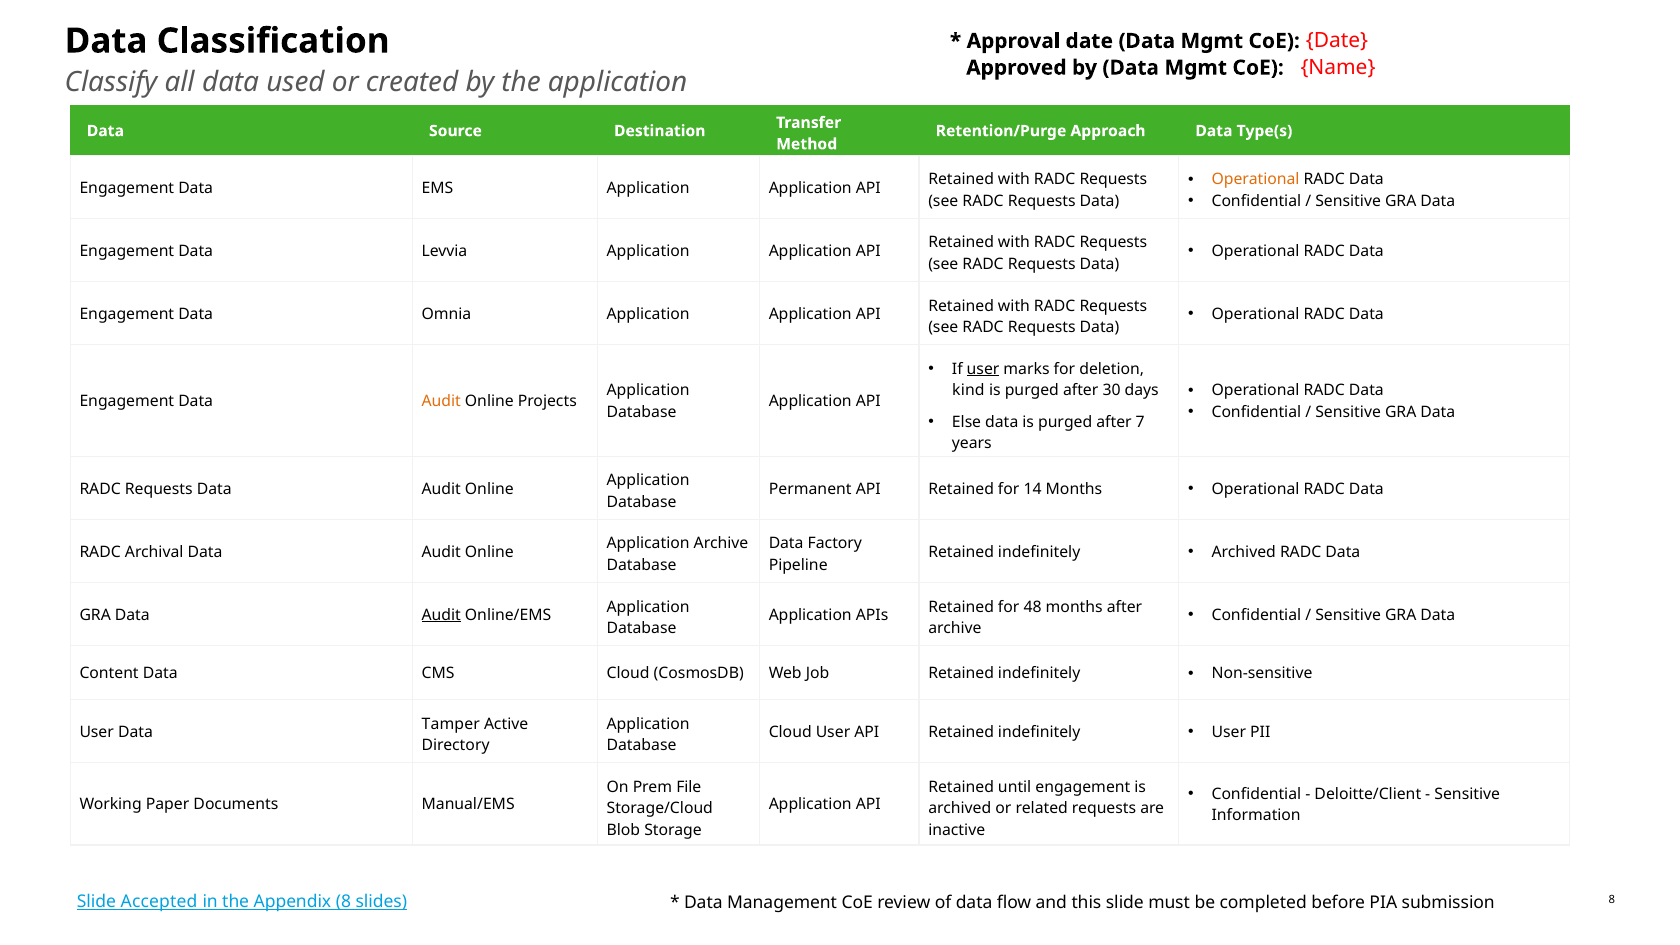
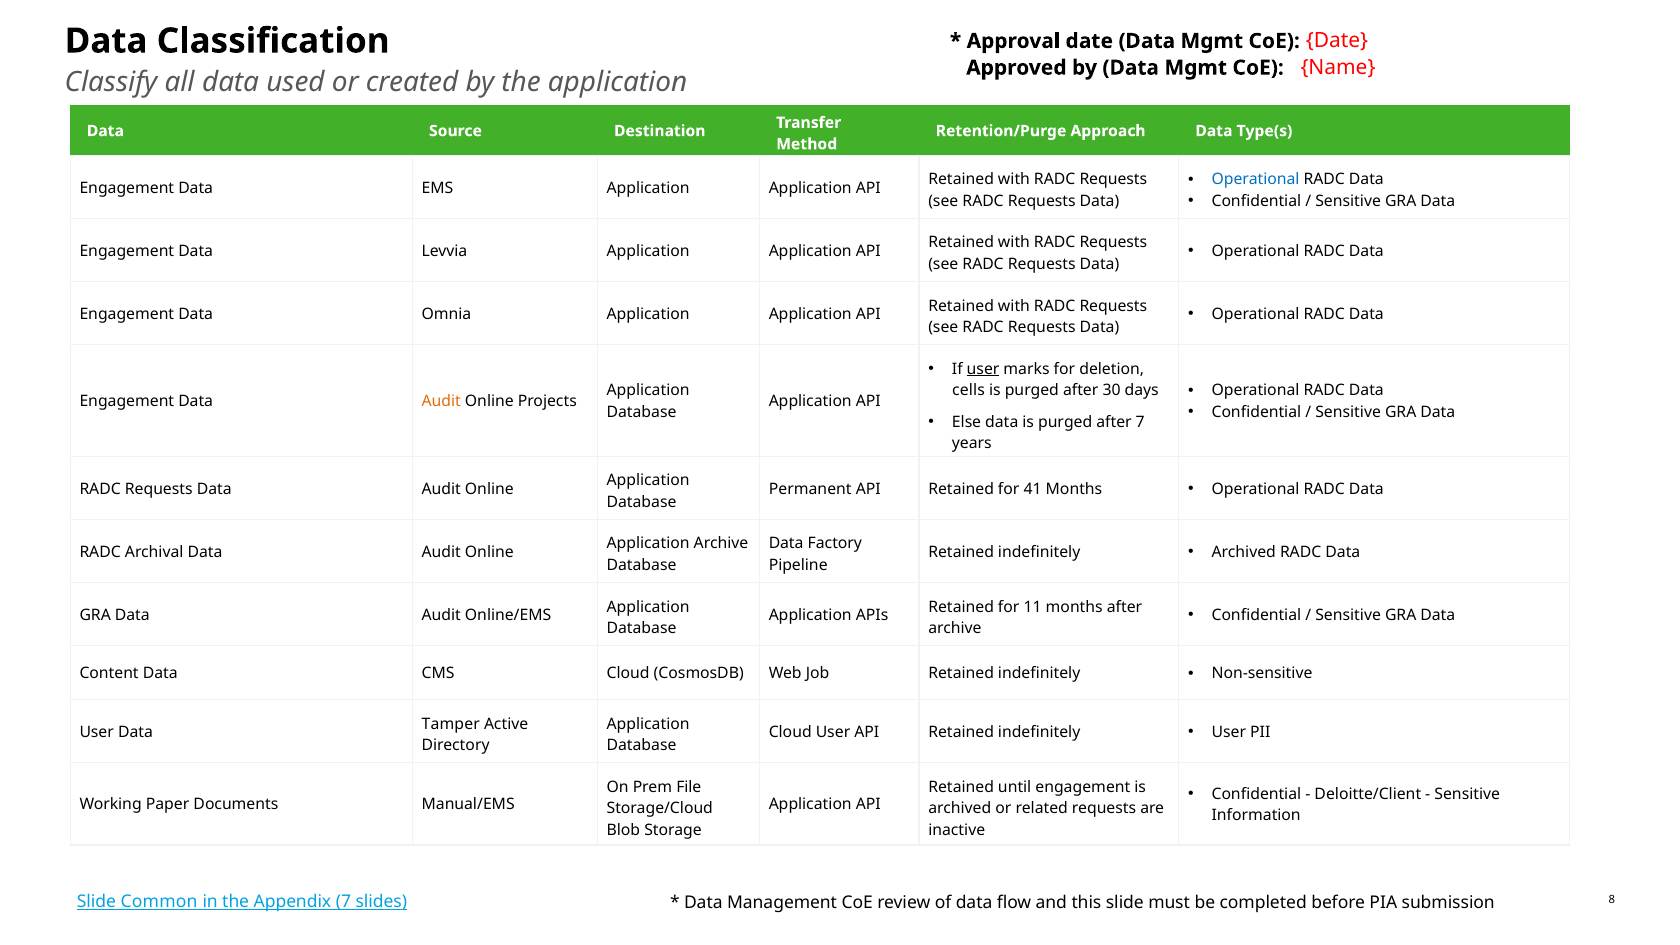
Operational at (1256, 180) colour: orange -> blue
kind: kind -> cells
14: 14 -> 41
48: 48 -> 11
Audit at (441, 615) underline: present -> none
Accepted: Accepted -> Common
Appendix 8: 8 -> 7
